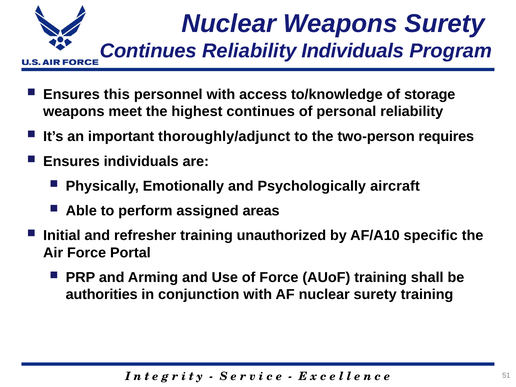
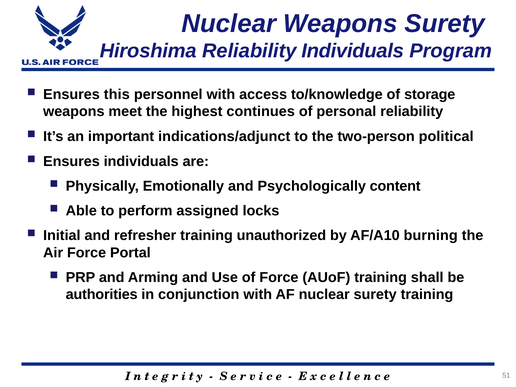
Continues at (148, 51): Continues -> Hiroshima
thoroughly/adjunct: thoroughly/adjunct -> indications/adjunct
requires: requires -> political
aircraft: aircraft -> content
areas: areas -> locks
specific: specific -> burning
